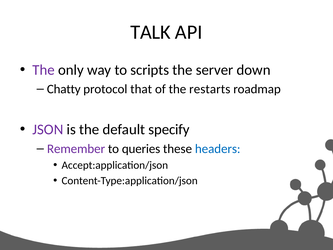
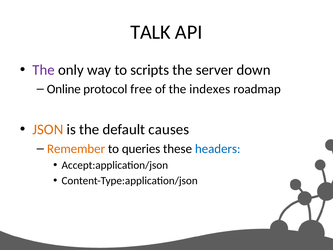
Chatty: Chatty -> Online
that: that -> free
restarts: restarts -> indexes
JSON colour: purple -> orange
specify: specify -> causes
Remember colour: purple -> orange
